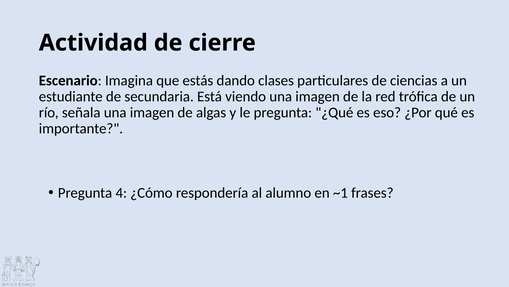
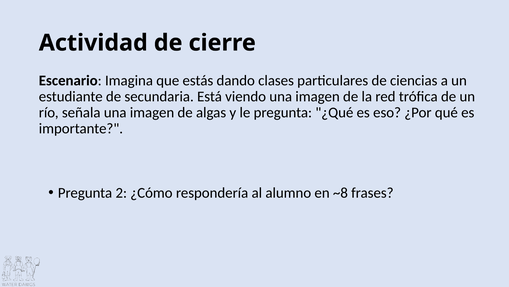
4: 4 -> 2
~1: ~1 -> ~8
